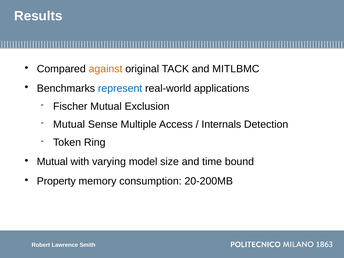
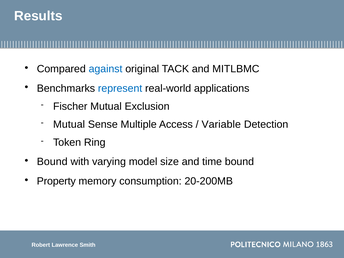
against colour: orange -> blue
Internals: Internals -> Variable
Mutual at (52, 162): Mutual -> Bound
